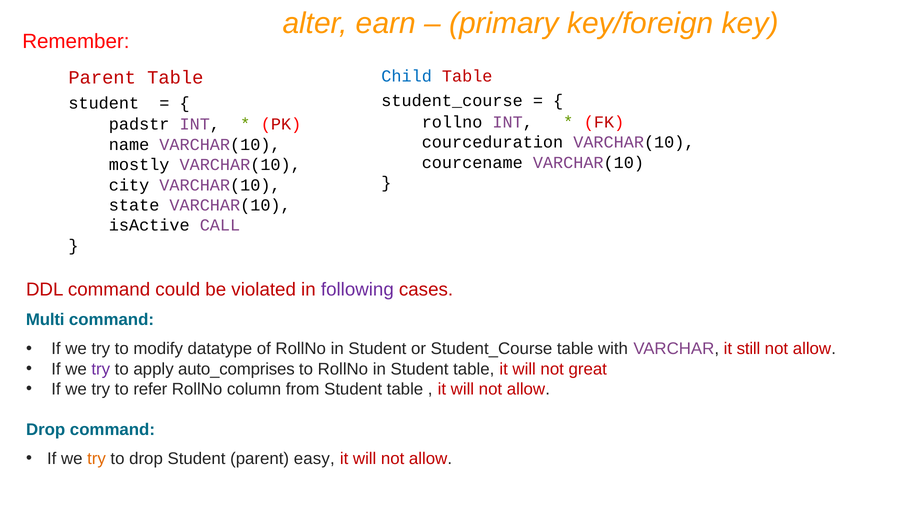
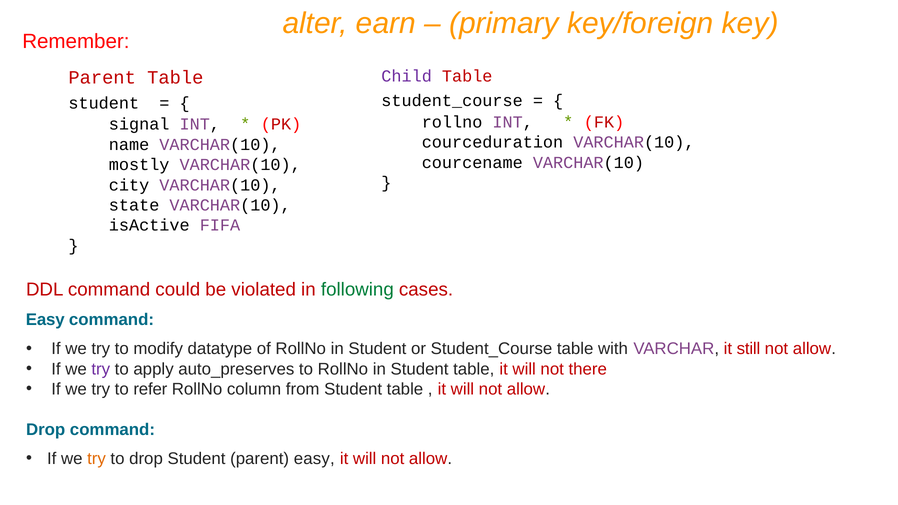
Child colour: blue -> purple
padstr: padstr -> signal
CALL: CALL -> FIFA
following colour: purple -> green
Multi at (45, 320): Multi -> Easy
auto_comprises: auto_comprises -> auto_preserves
great: great -> there
